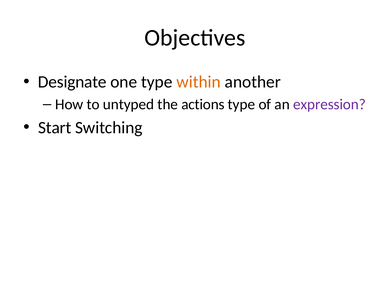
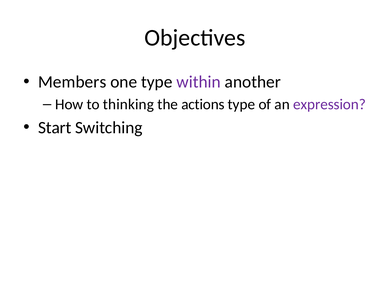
Designate: Designate -> Members
within colour: orange -> purple
untyped: untyped -> thinking
